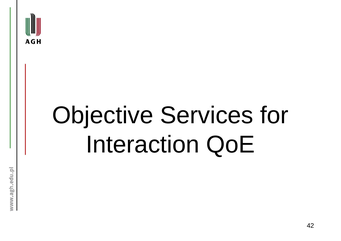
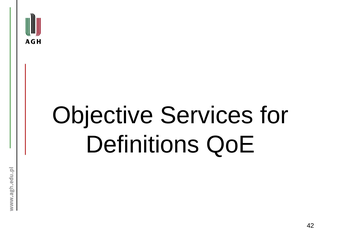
Interaction: Interaction -> Definitions
